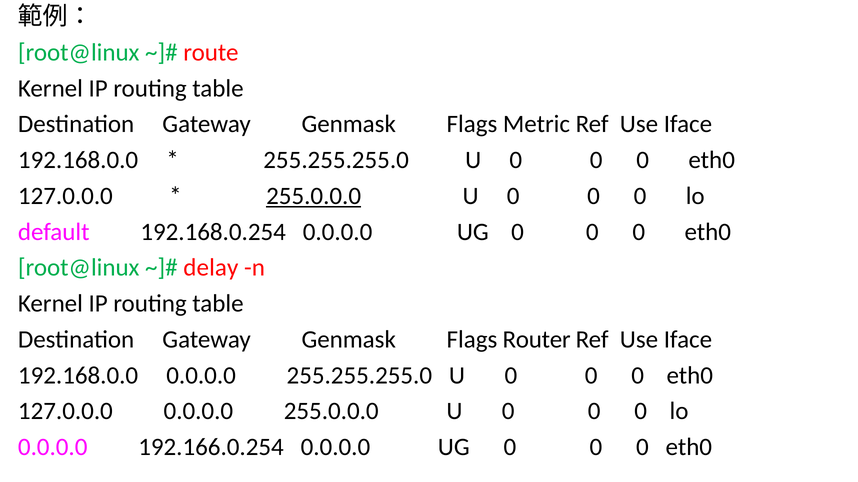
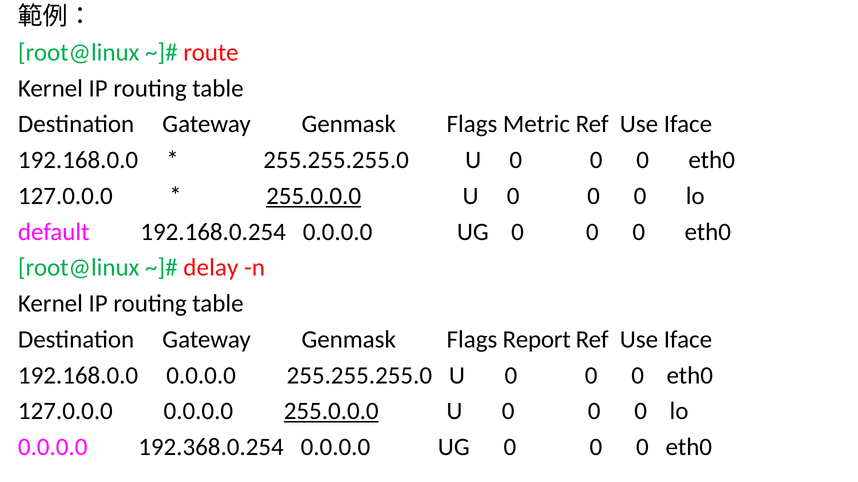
Router: Router -> Report
255.0.0.0 at (331, 412) underline: none -> present
192.166.0.254: 192.166.0.254 -> 192.368.0.254
